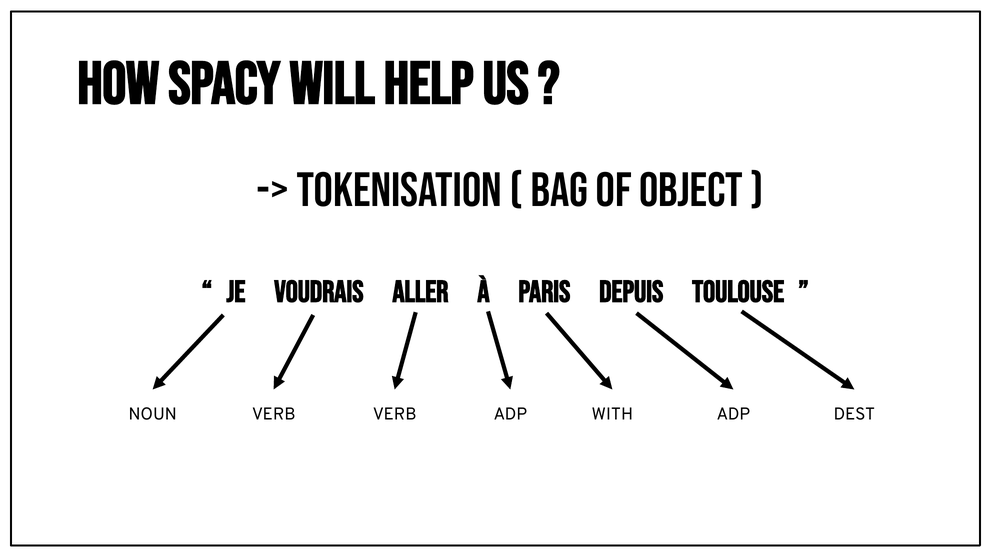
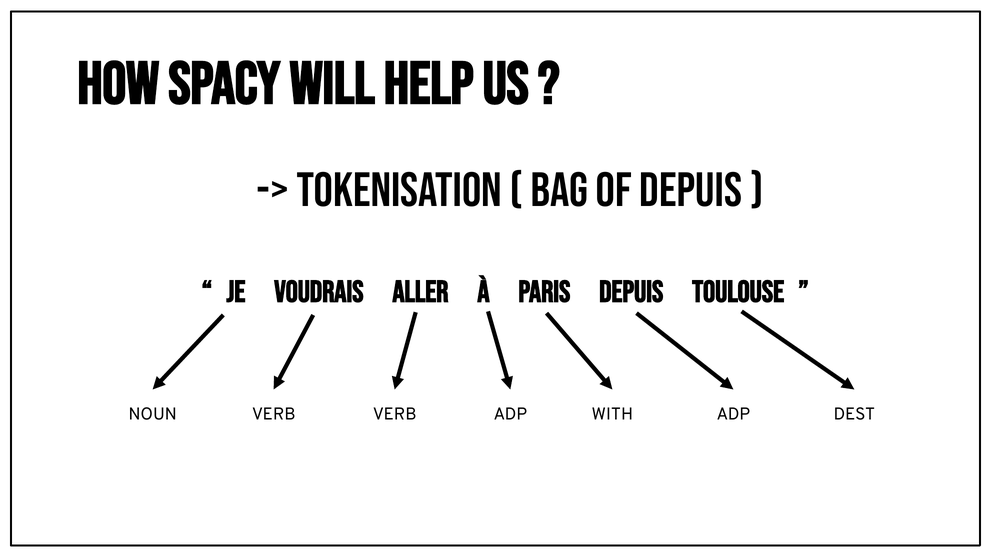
of object: object -> depuis
